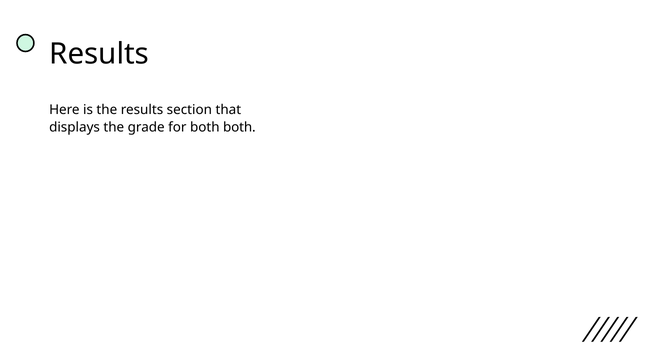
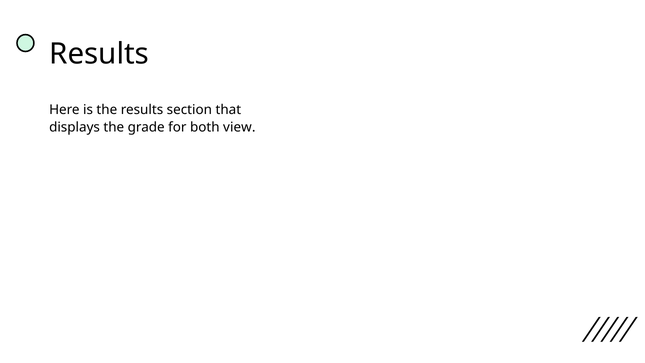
both both: both -> view
